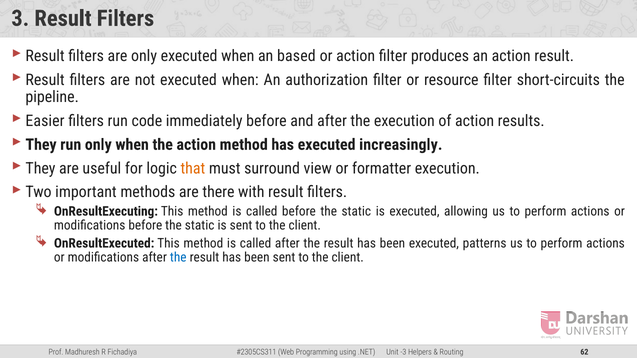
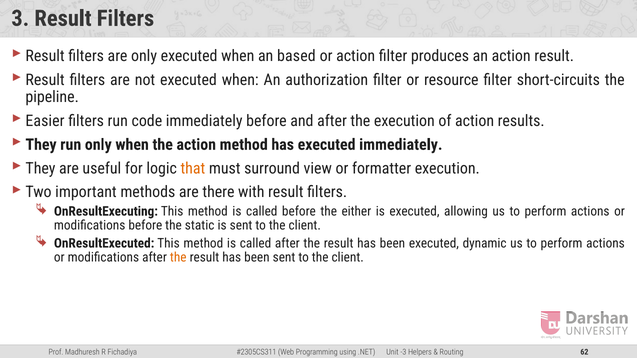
executed increasingly: increasingly -> immediately
called before the static: static -> either
patterns: patterns -> dynamic
the at (178, 258) colour: blue -> orange
